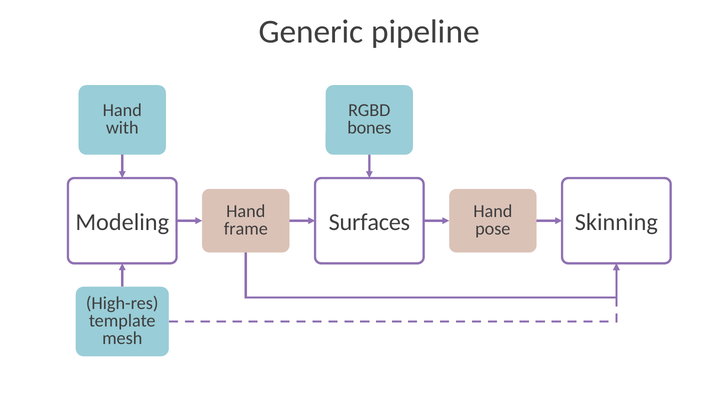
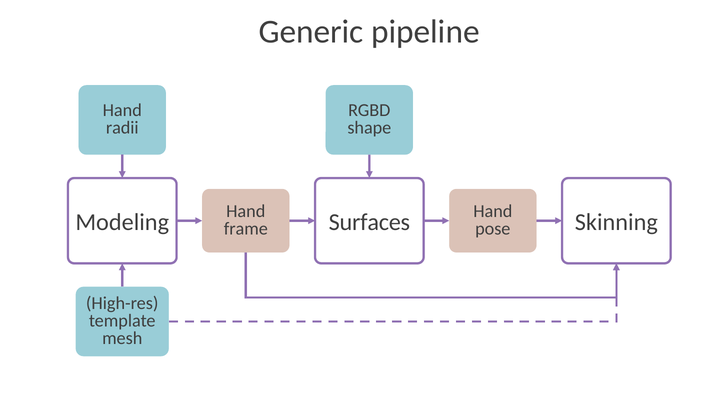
with: with -> radii
bones: bones -> shape
